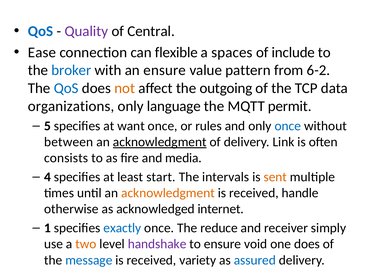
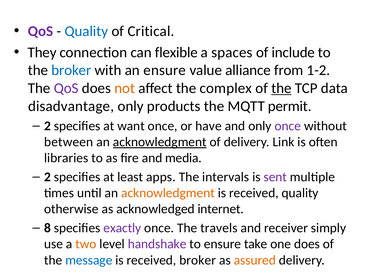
QoS at (41, 31) colour: blue -> purple
Quality at (86, 31) colour: purple -> blue
Central: Central -> Critical
Ease: Ease -> They
pattern: pattern -> alliance
6-2: 6-2 -> 1-2
QoS at (66, 88) colour: blue -> purple
outgoing: outgoing -> complex
the at (281, 88) underline: none -> present
organizations: organizations -> disadvantage
language: language -> products
5 at (47, 126): 5 -> 2
rules: rules -> have
once at (288, 126) colour: blue -> purple
consists: consists -> libraries
4 at (47, 177): 4 -> 2
start: start -> apps
sent colour: orange -> purple
received handle: handle -> quality
1: 1 -> 8
exactly colour: blue -> purple
reduce: reduce -> travels
void: void -> take
received variety: variety -> broker
assured colour: blue -> orange
